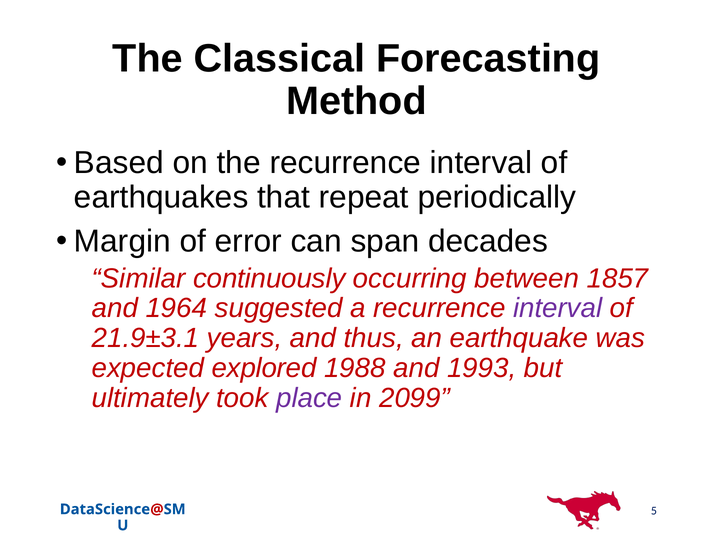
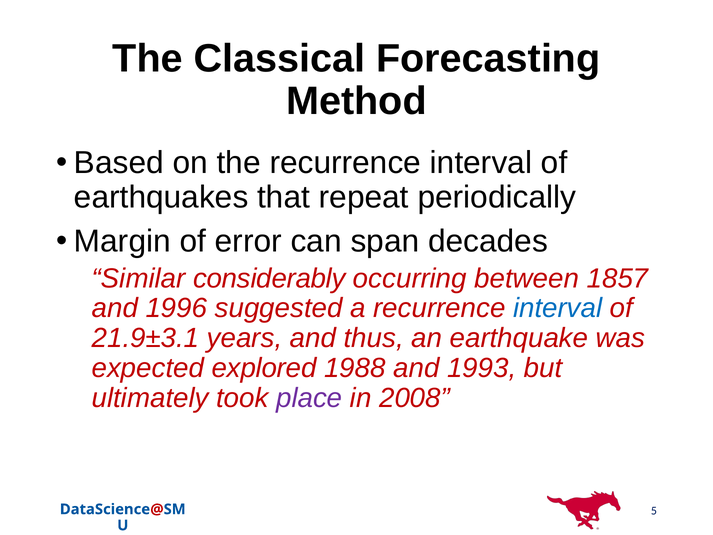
continuously: continuously -> considerably
1964: 1964 -> 1996
interval at (558, 308) colour: purple -> blue
2099: 2099 -> 2008
